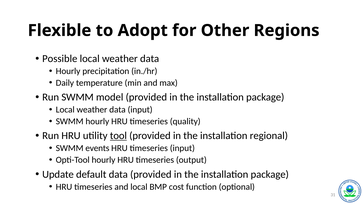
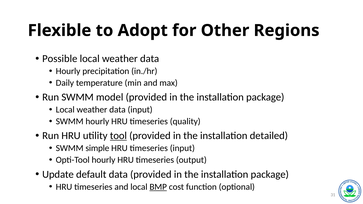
regional: regional -> detailed
events: events -> simple
BMP underline: none -> present
